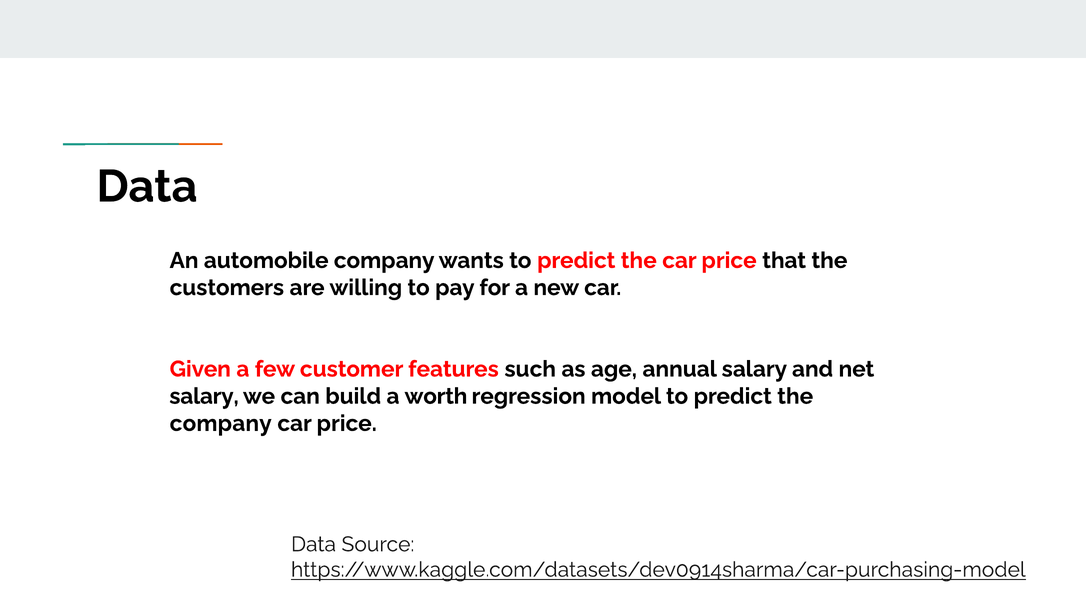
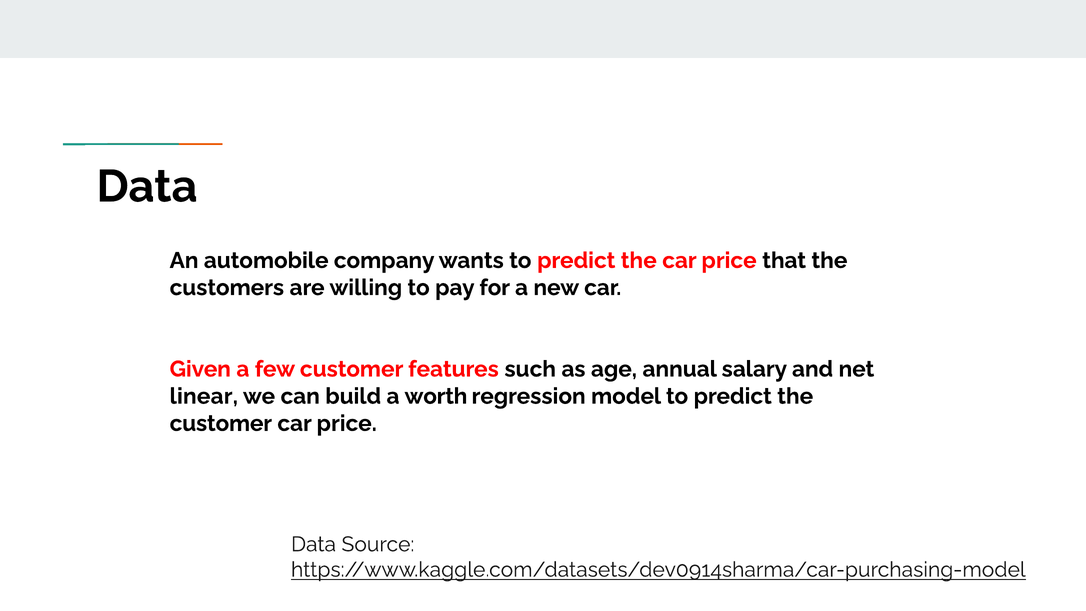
salary at (204, 396): salary -> linear
company at (221, 423): company -> customer
